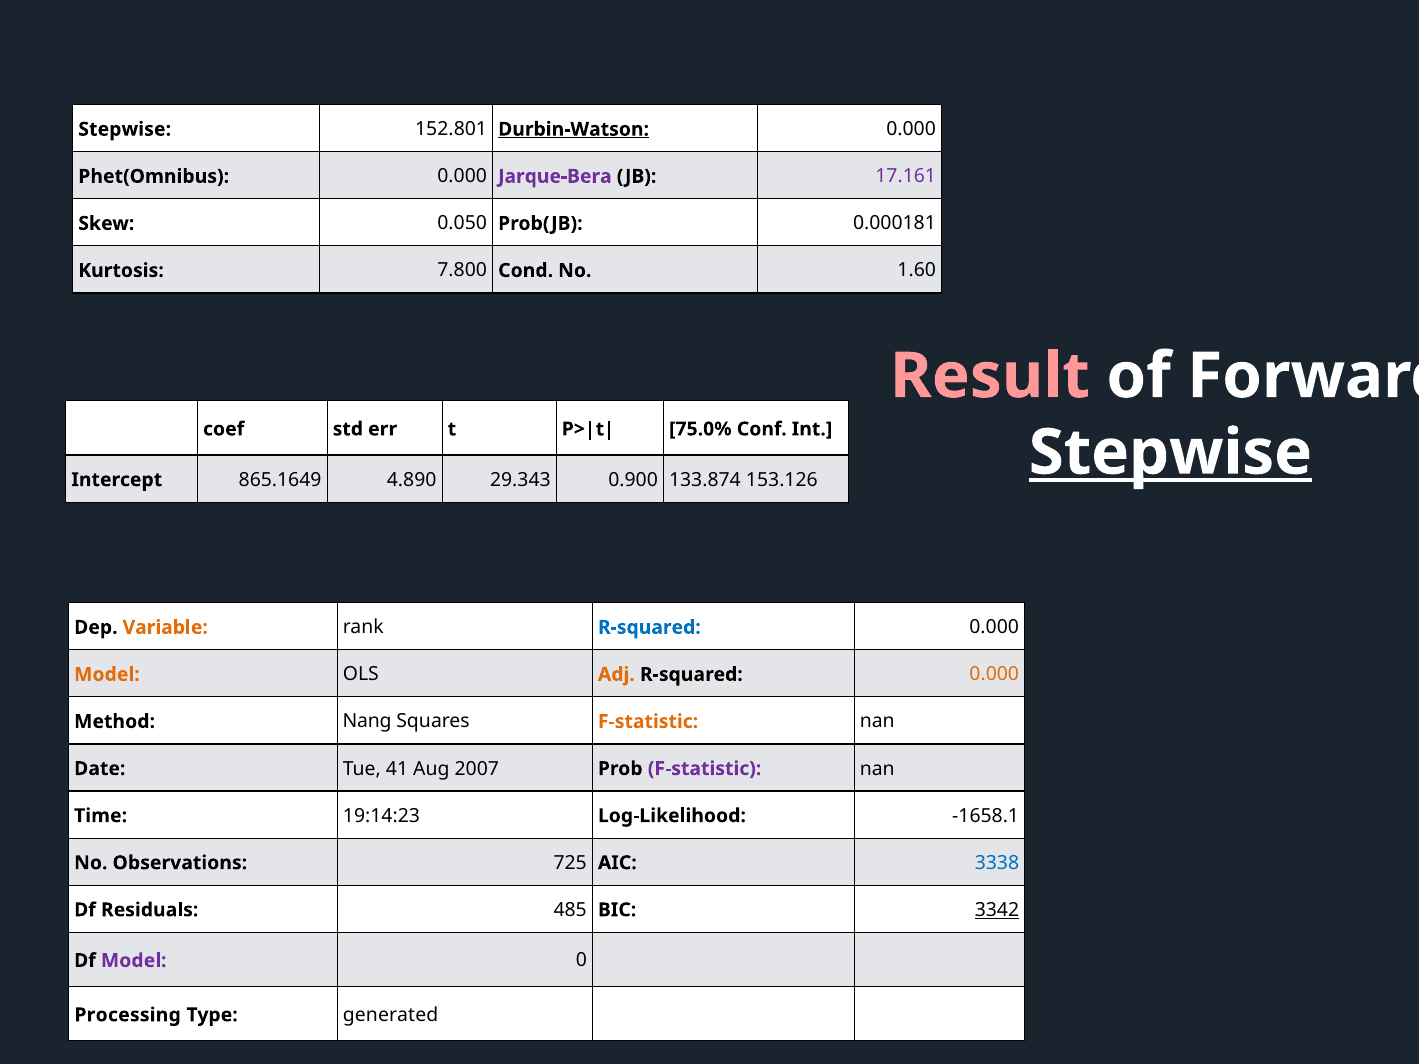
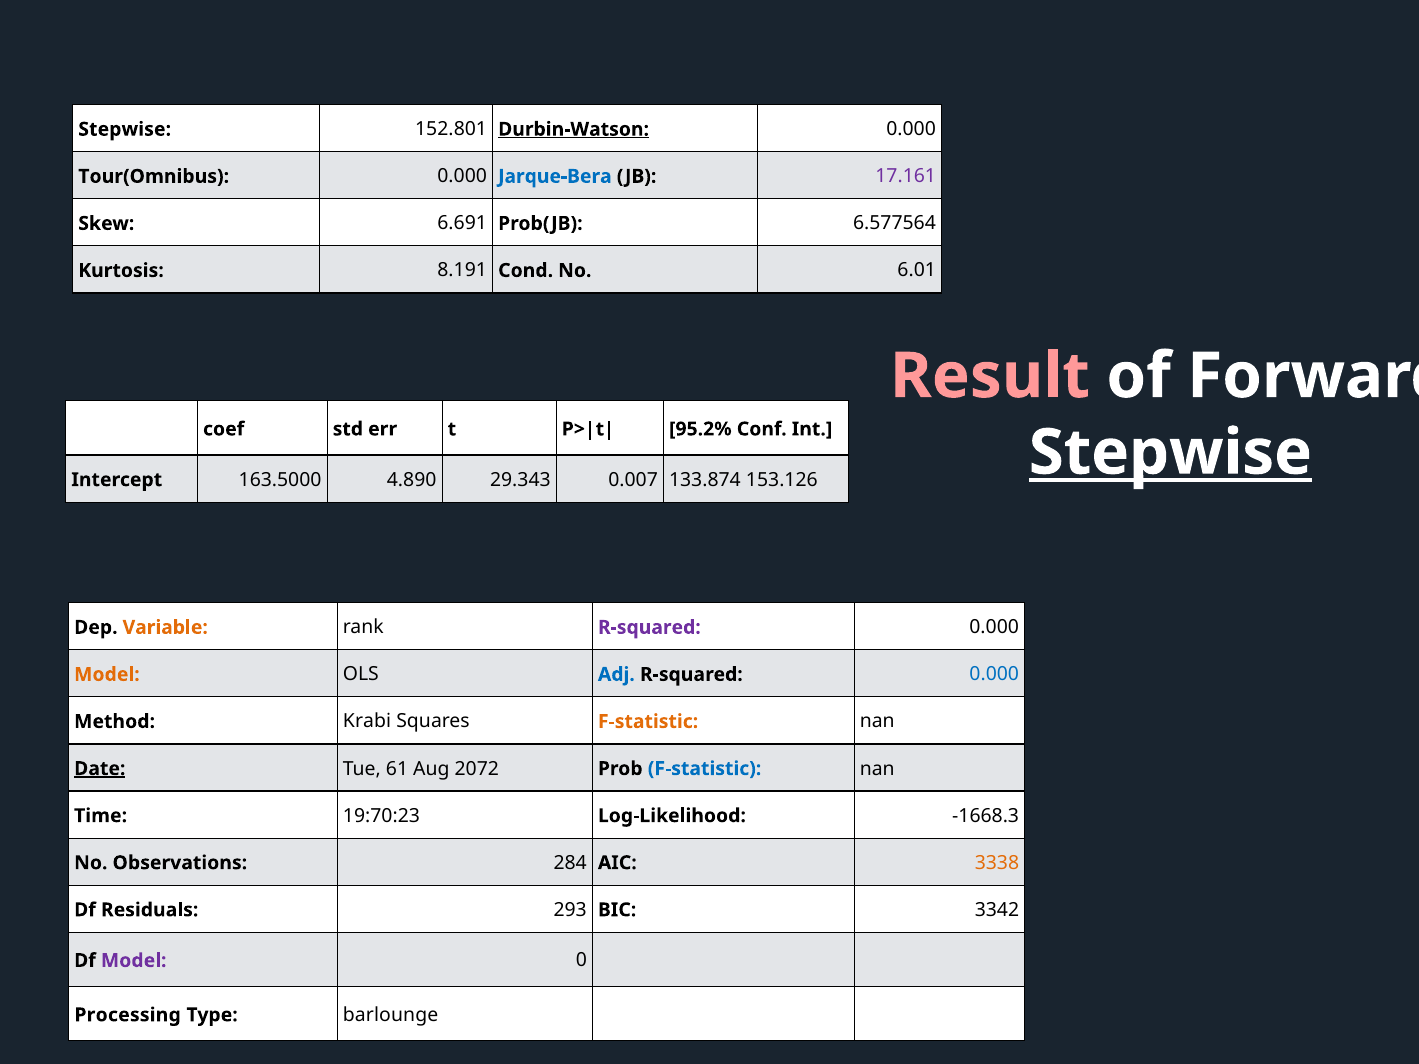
Phet(Omnibus: Phet(Omnibus -> Tour(Omnibus
Jarque-Bera colour: purple -> blue
0.050: 0.050 -> 6.691
0.000181: 0.000181 -> 6.577564
7.800: 7.800 -> 8.191
1.60: 1.60 -> 6.01
75.0%: 75.0% -> 95.2%
865.1649: 865.1649 -> 163.5000
0.900: 0.900 -> 0.007
R-squared at (649, 628) colour: blue -> purple
Adj colour: orange -> blue
0.000 at (994, 675) colour: orange -> blue
Nang: Nang -> Krabi
Date underline: none -> present
41: 41 -> 61
2007: 2007 -> 2072
F-statistic at (705, 769) colour: purple -> blue
19:14:23: 19:14:23 -> 19:70:23
-1658.1: -1658.1 -> -1668.3
725: 725 -> 284
3338 colour: blue -> orange
485: 485 -> 293
3342 underline: present -> none
generated: generated -> barlounge
